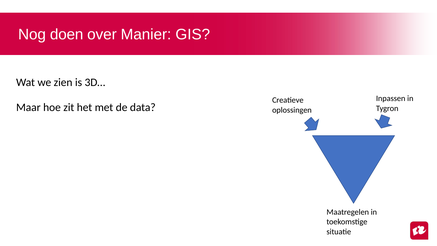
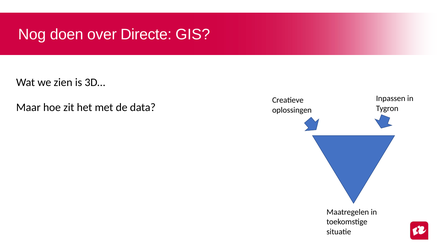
Manier: Manier -> Directe
